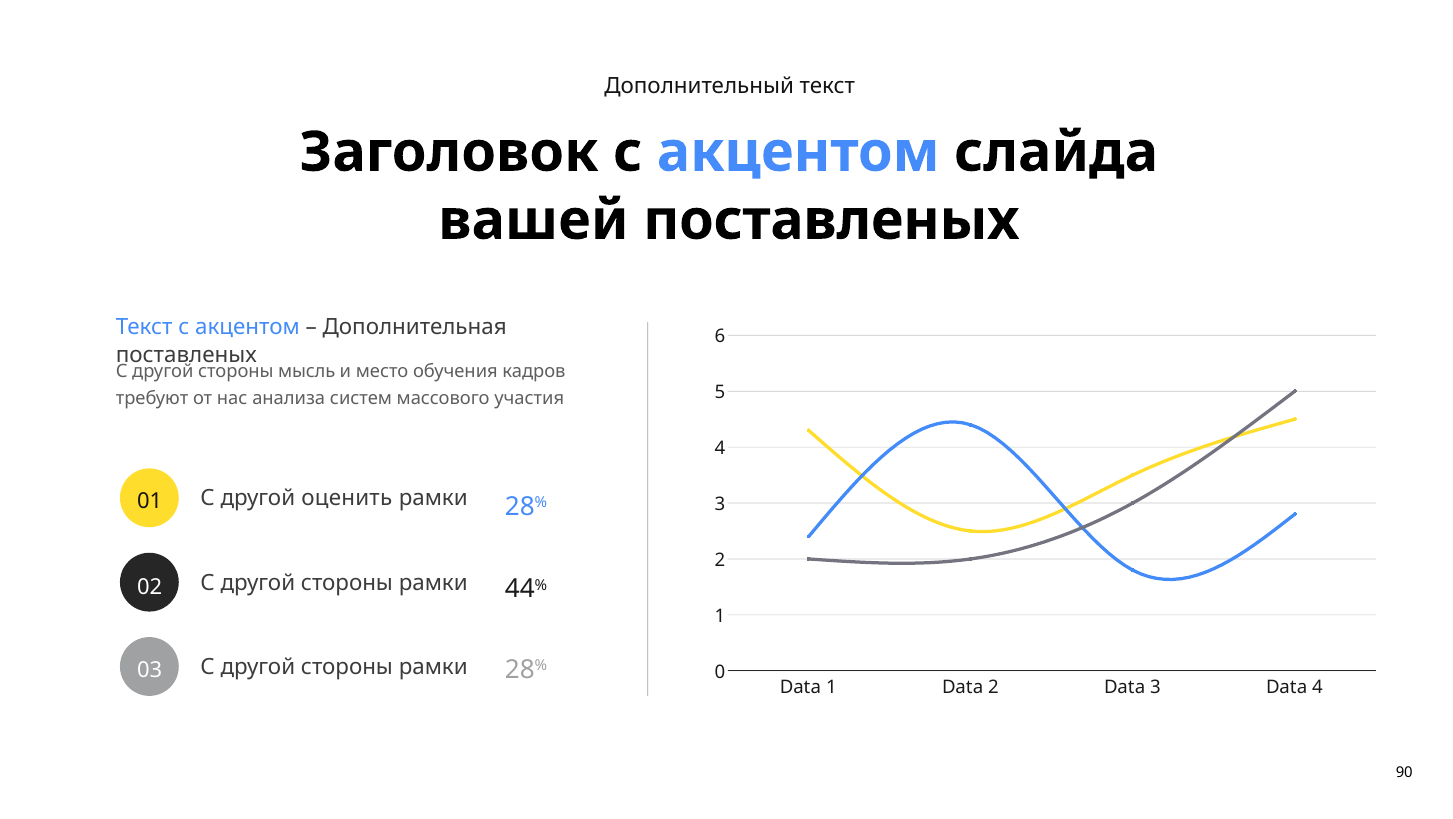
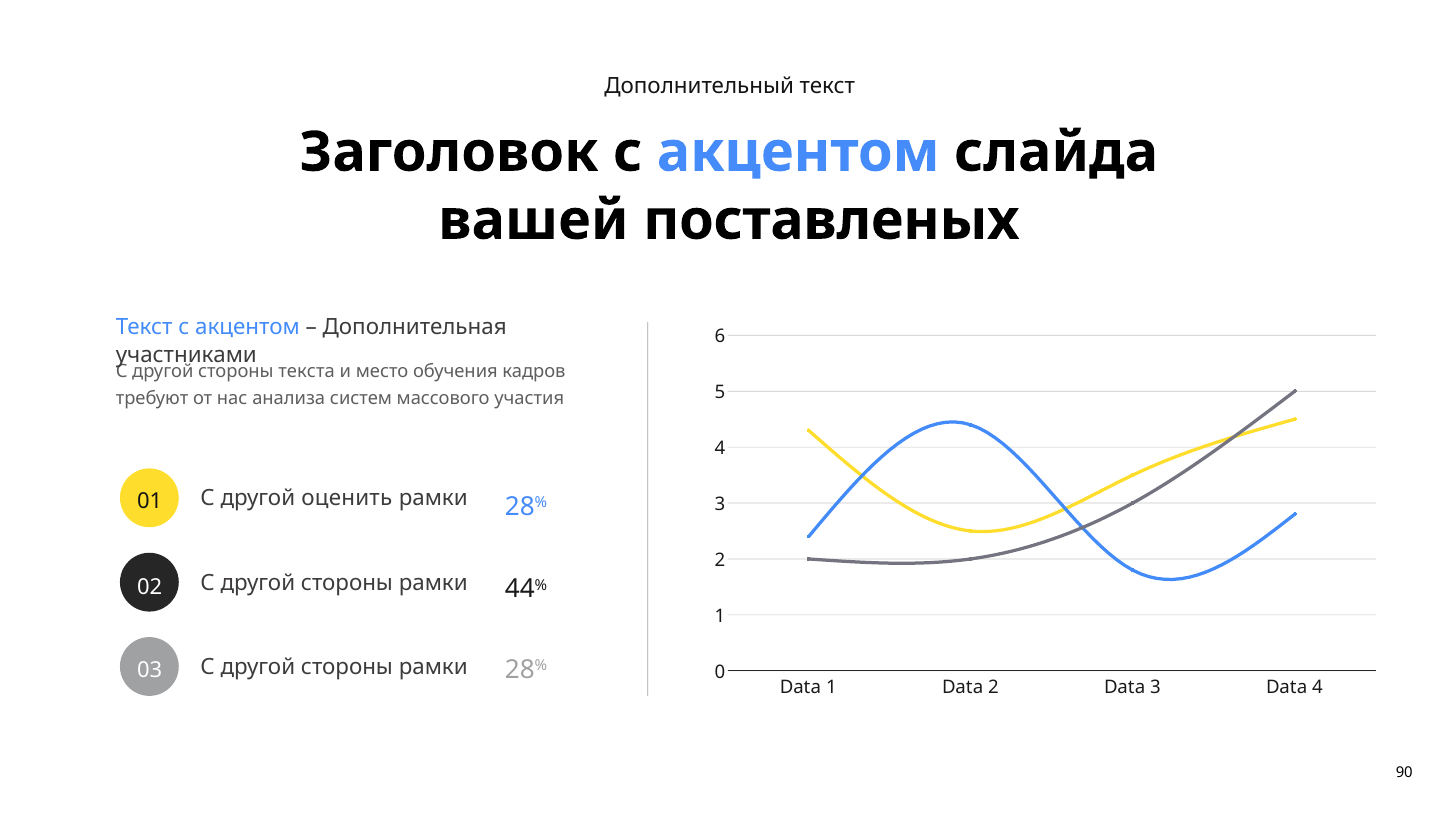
поставленых at (186, 355): поставленых -> участниками
мысль: мысль -> текста
